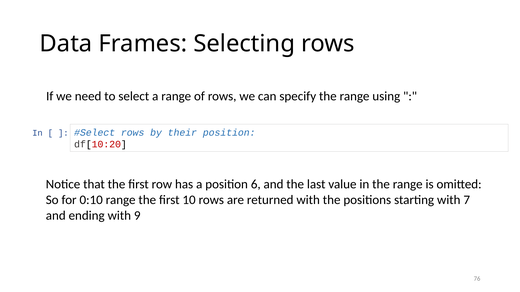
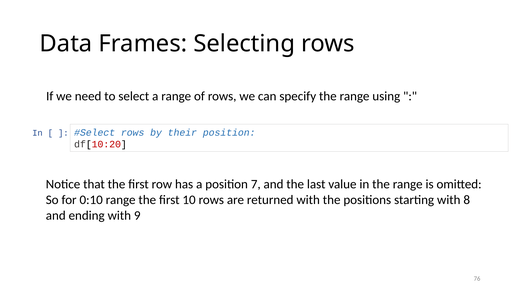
6: 6 -> 7
7: 7 -> 8
